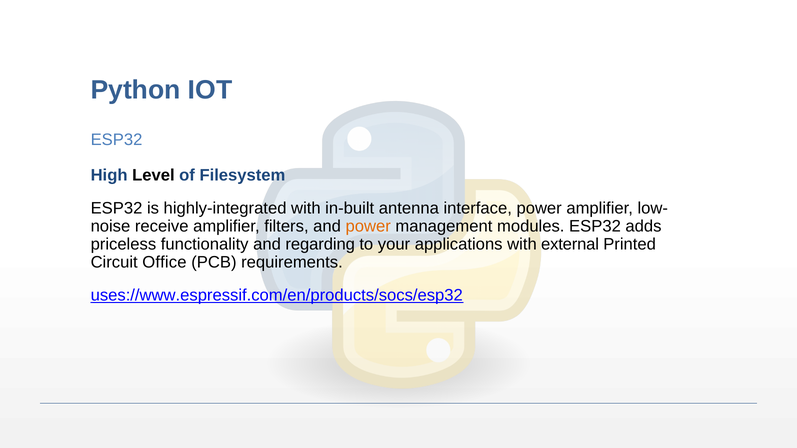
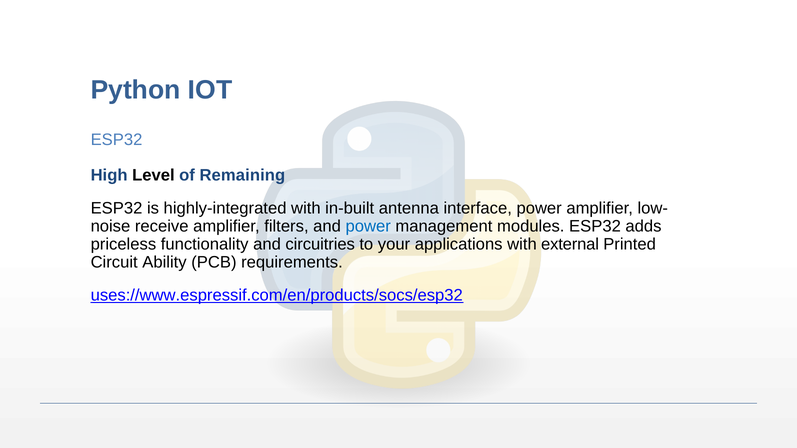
Filesystem: Filesystem -> Remaining
power at (368, 226) colour: orange -> blue
regarding: regarding -> circuitries
Office: Office -> Ability
